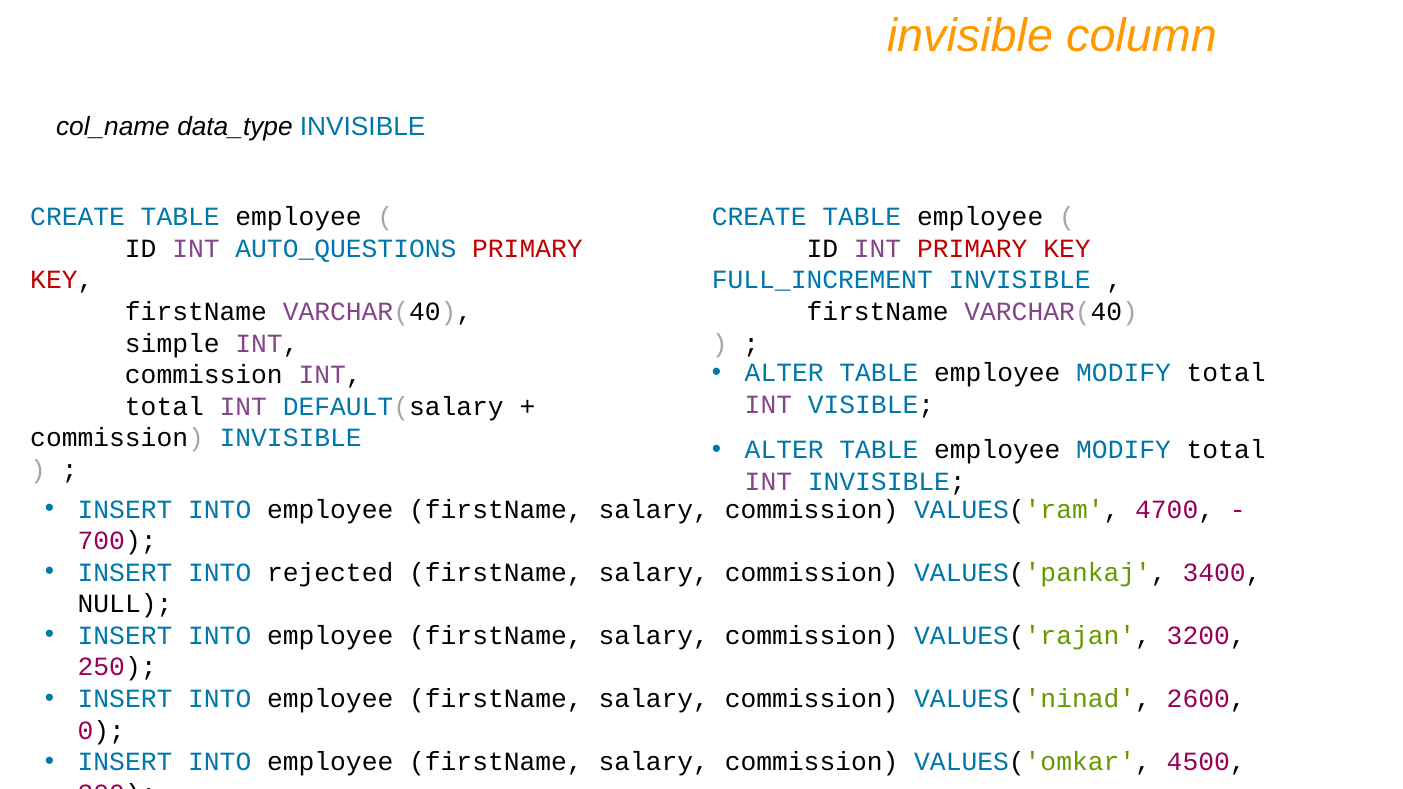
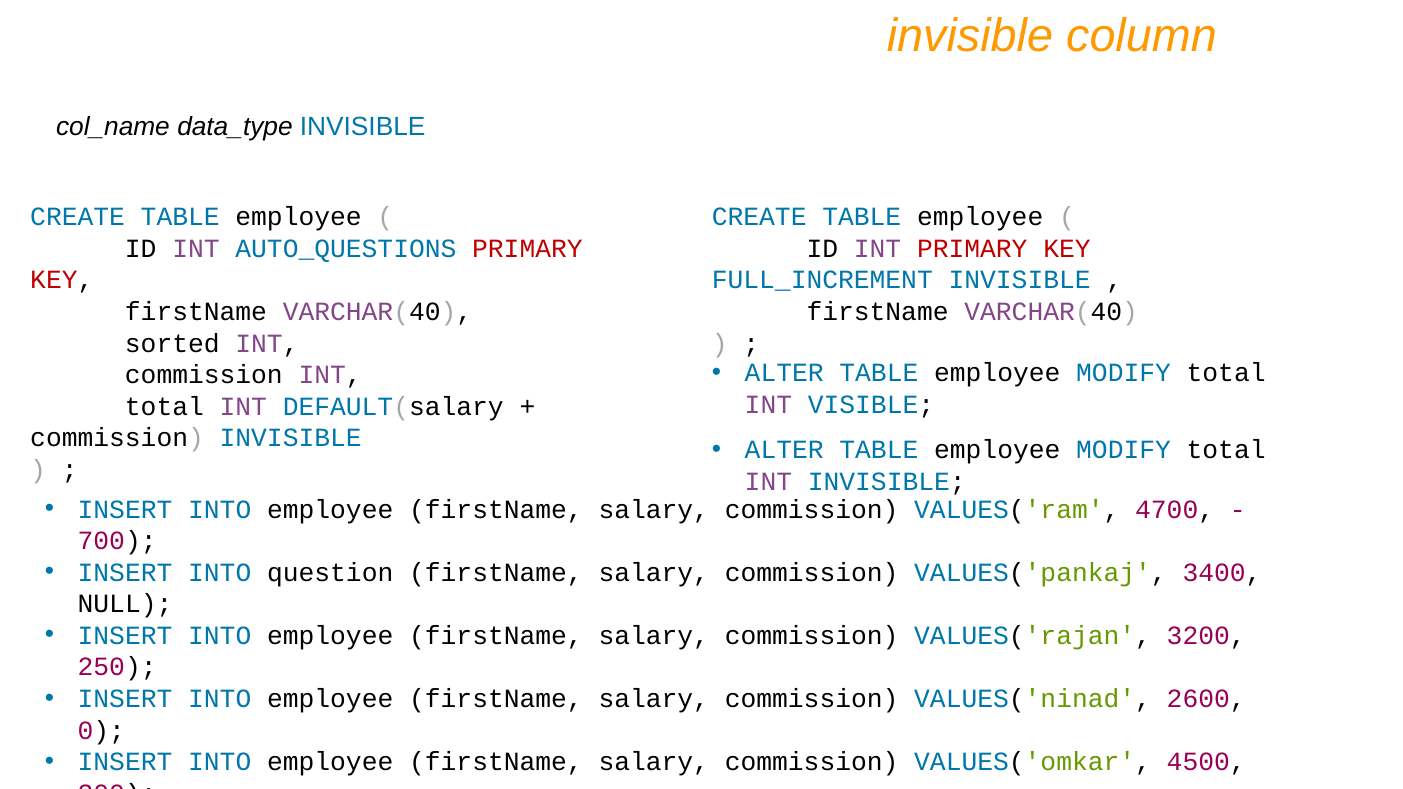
simple: simple -> sorted
rejected: rejected -> question
